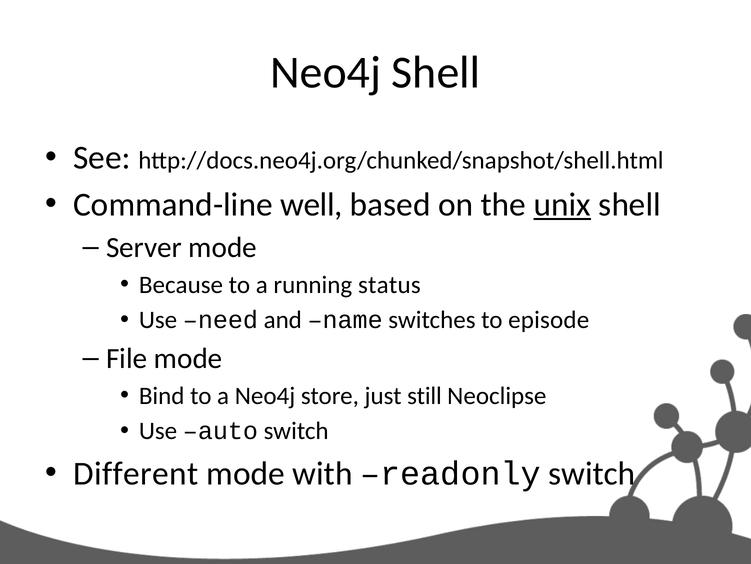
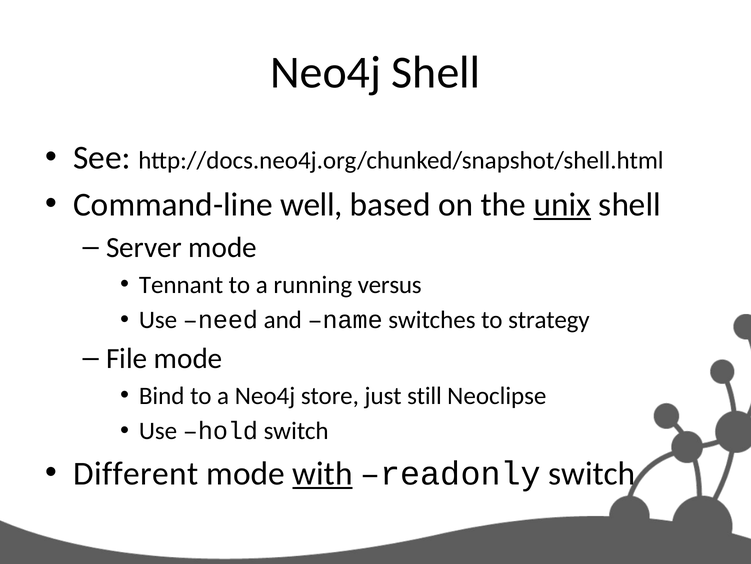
Because: Because -> Tennant
status: status -> versus
episode: episode -> strategy
auto: auto -> hold
with underline: none -> present
